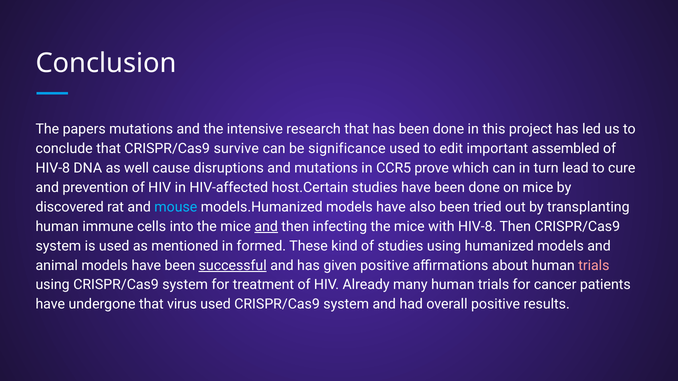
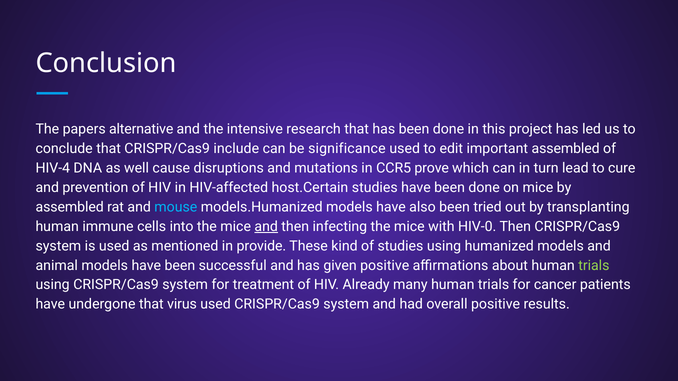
papers mutations: mutations -> alternative
survive: survive -> include
HIV-8 at (53, 168): HIV-8 -> HIV-4
discovered at (70, 207): discovered -> assembled
with HIV-8: HIV-8 -> HIV-0
formed: formed -> provide
successful underline: present -> none
trials at (594, 266) colour: pink -> light green
